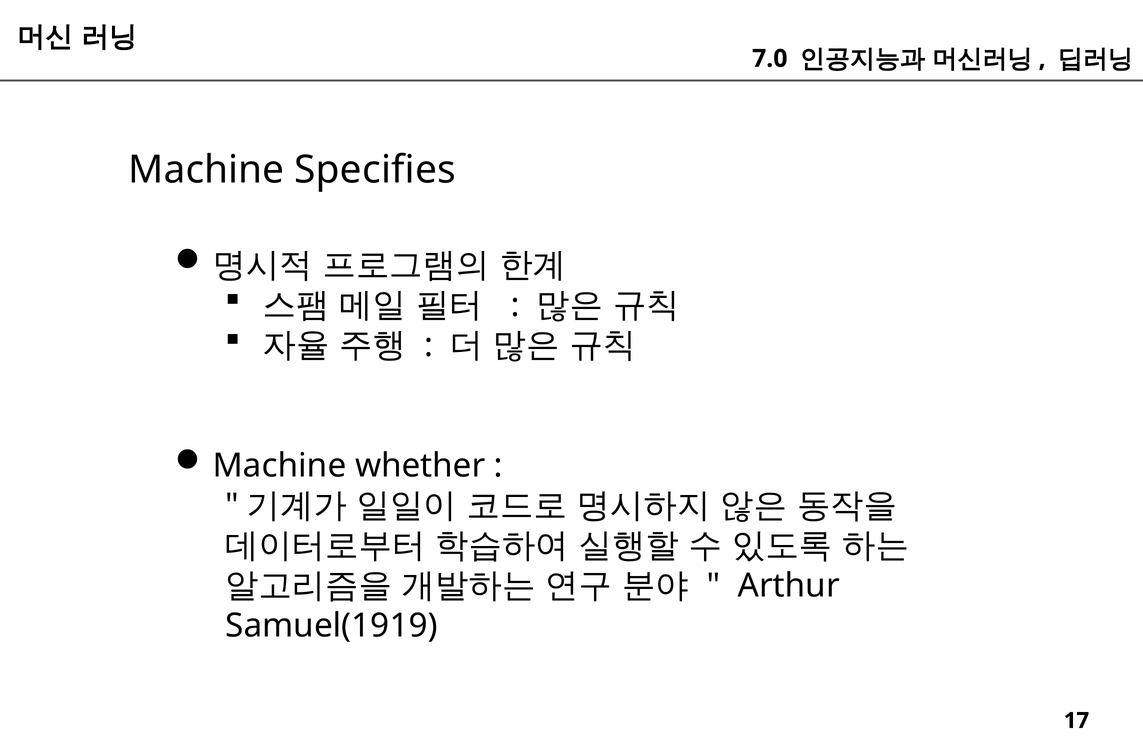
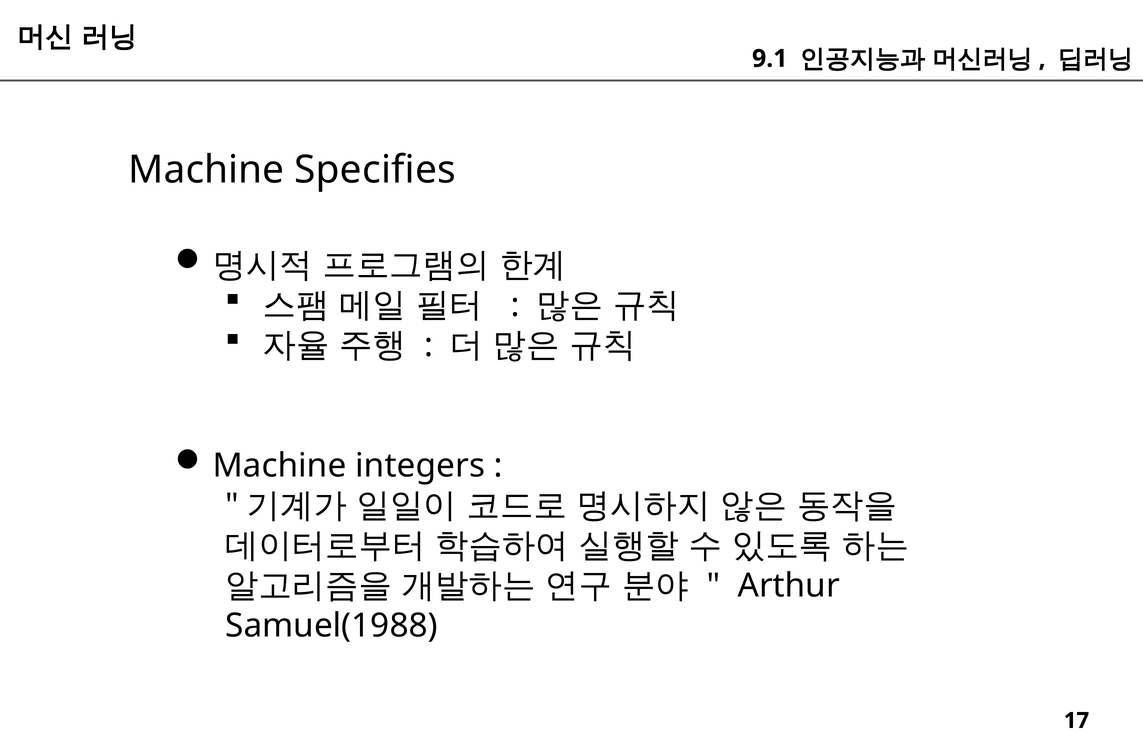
7.0: 7.0 -> 9.1
whether: whether -> integers
Samuel(1919: Samuel(1919 -> Samuel(1988
